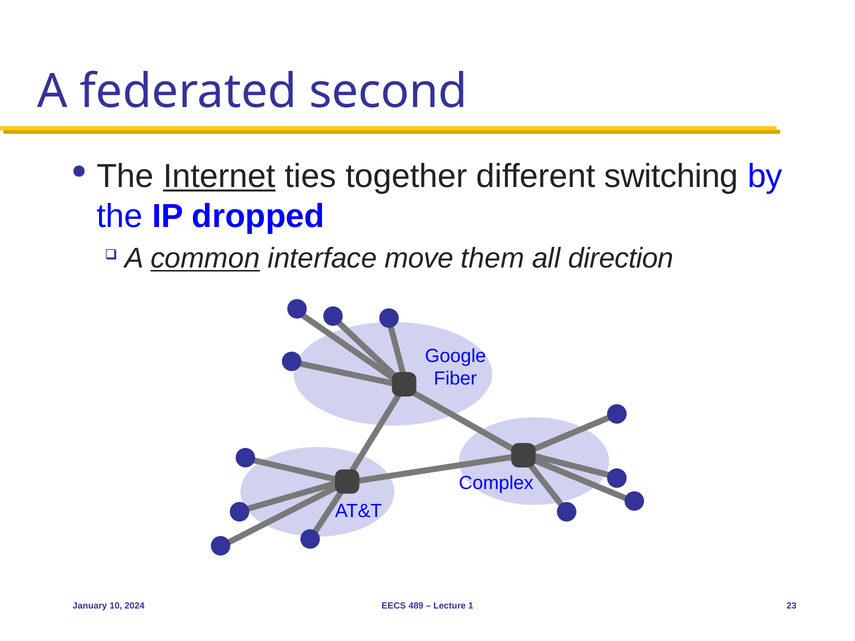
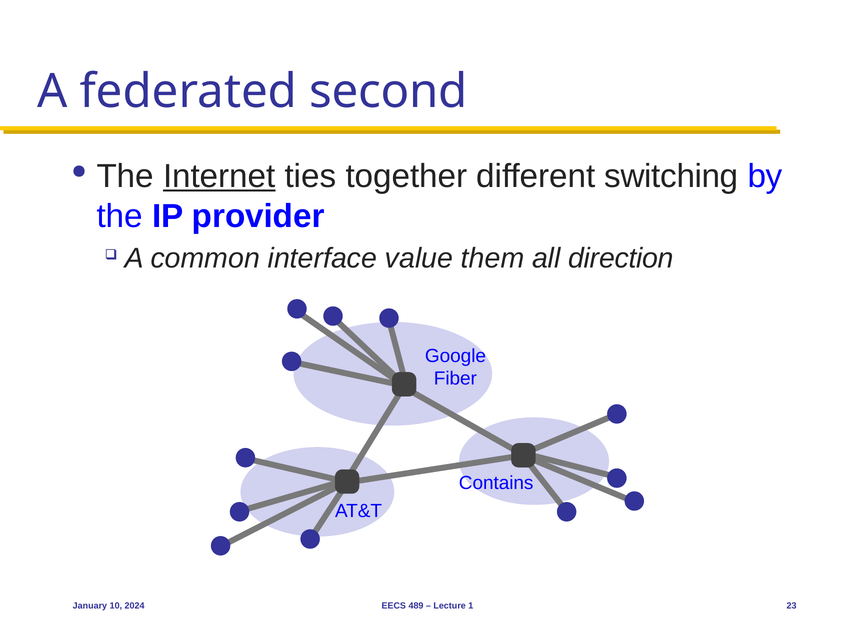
dropped: dropped -> provider
common underline: present -> none
move: move -> value
Complex: Complex -> Contains
